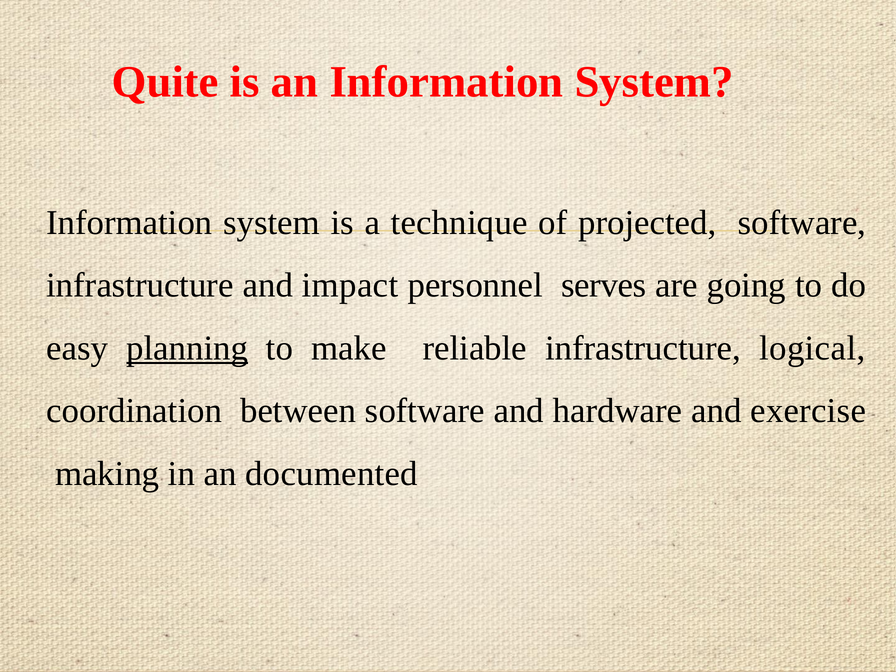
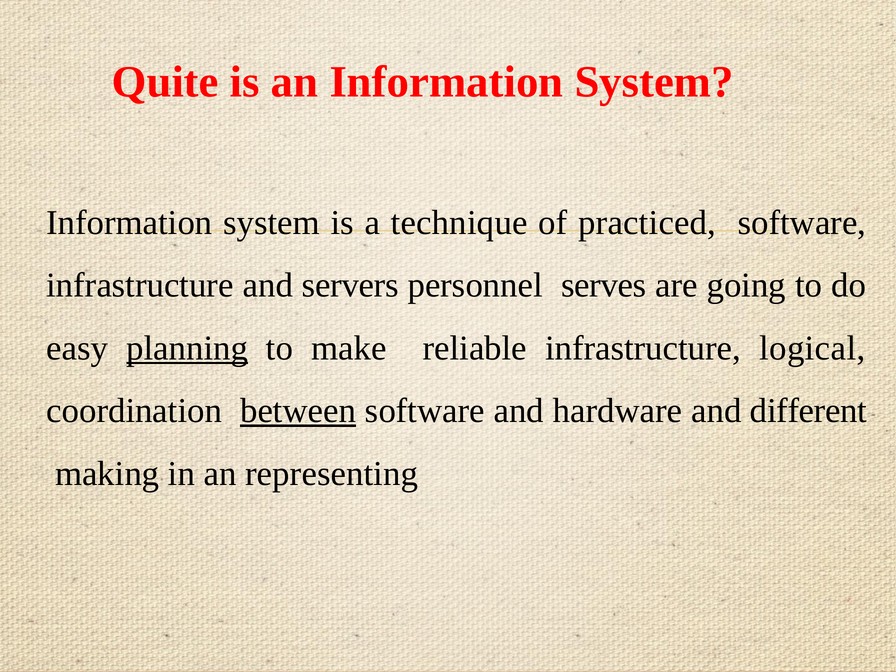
projected: projected -> practiced
impact: impact -> servers
between underline: none -> present
exercise: exercise -> different
documented: documented -> representing
